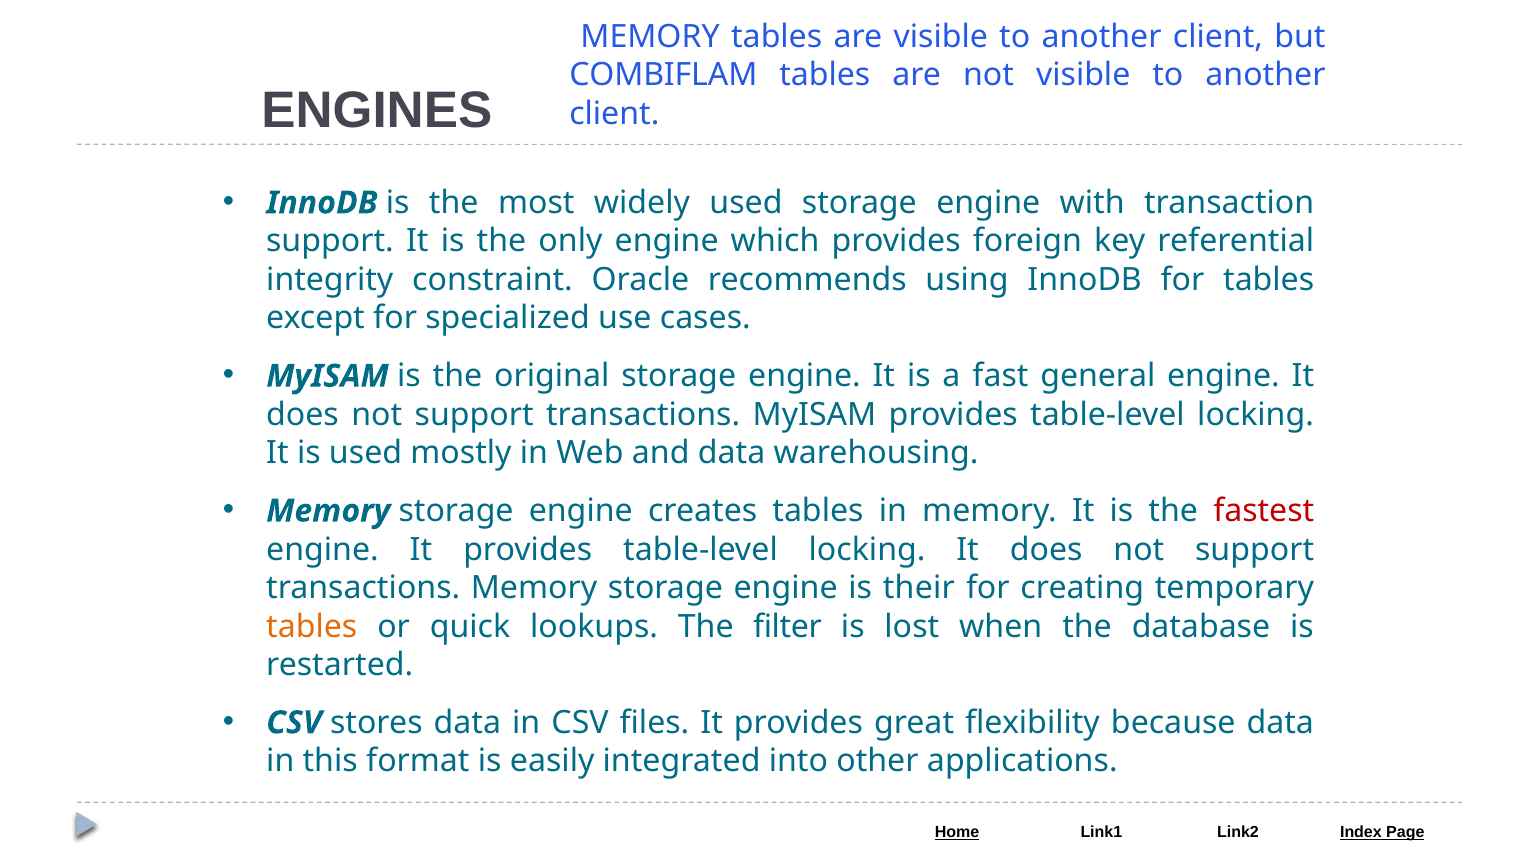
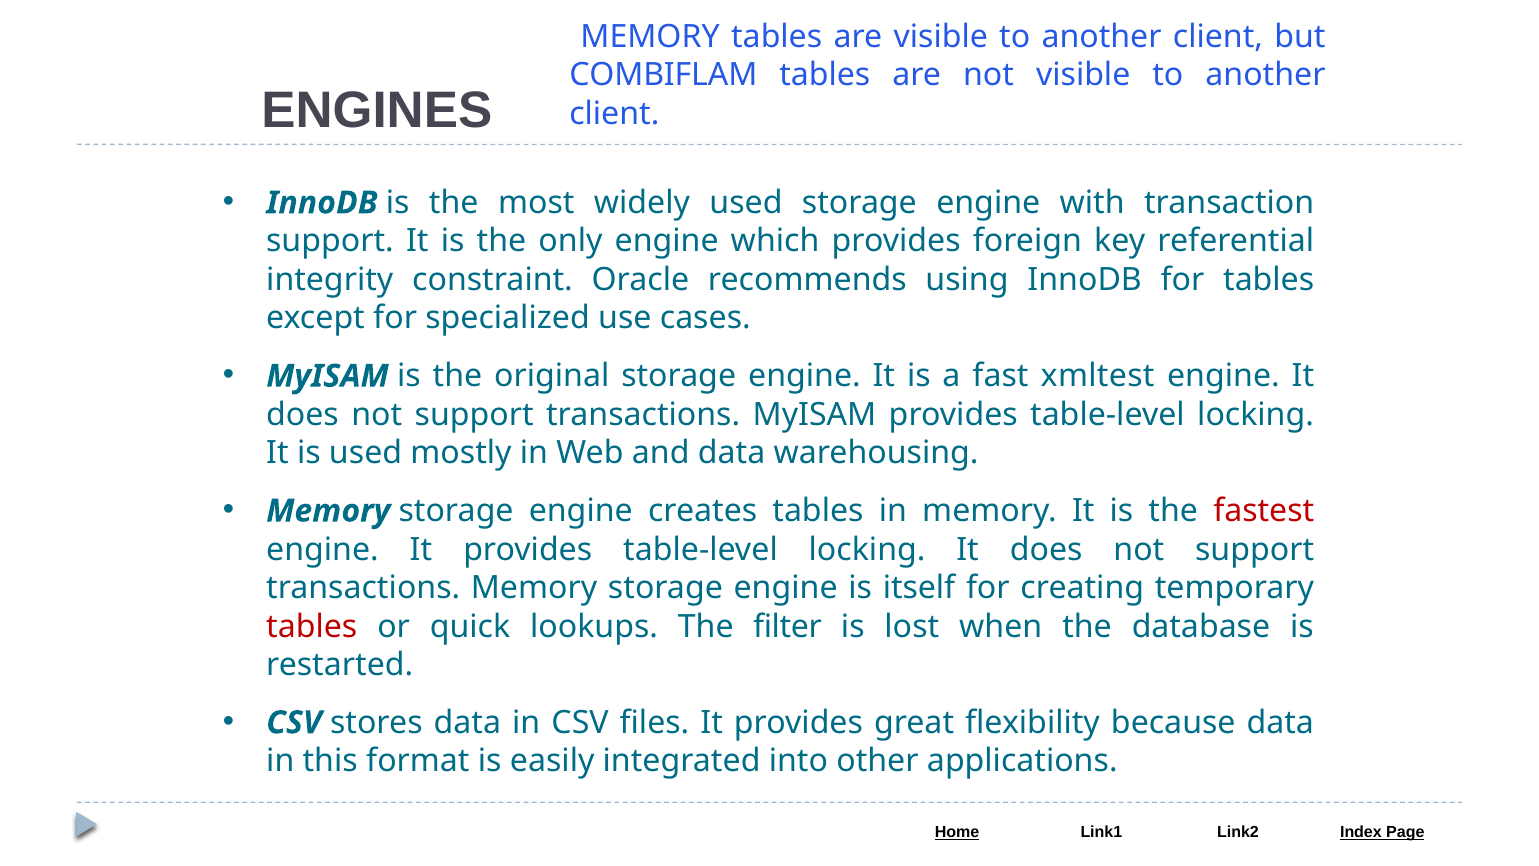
general: general -> xmltest
their: their -> itself
tables at (312, 626) colour: orange -> red
